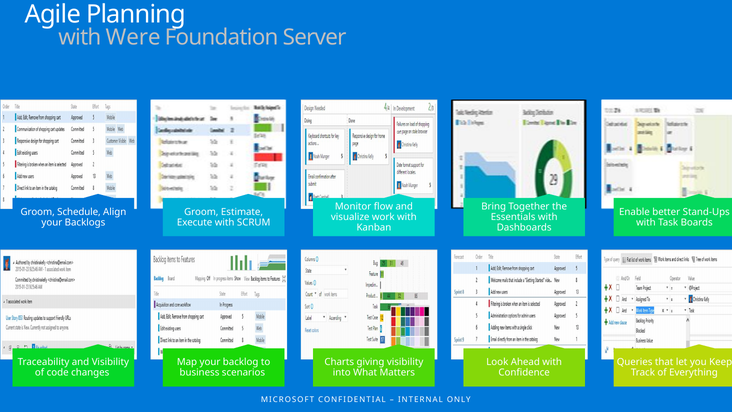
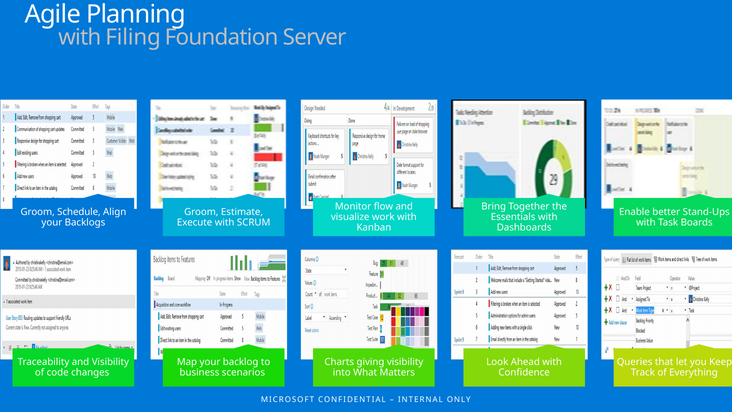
Were: Were -> Filing
